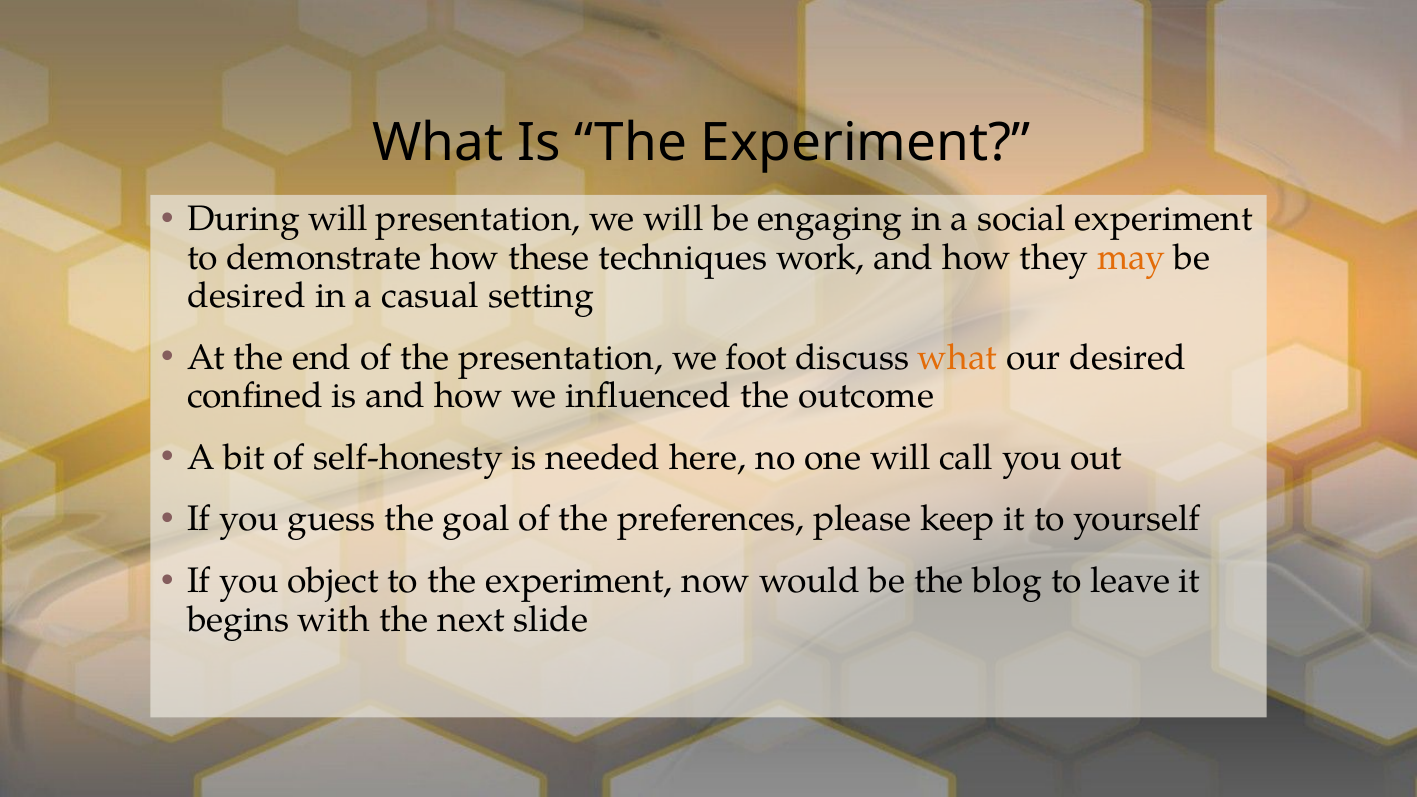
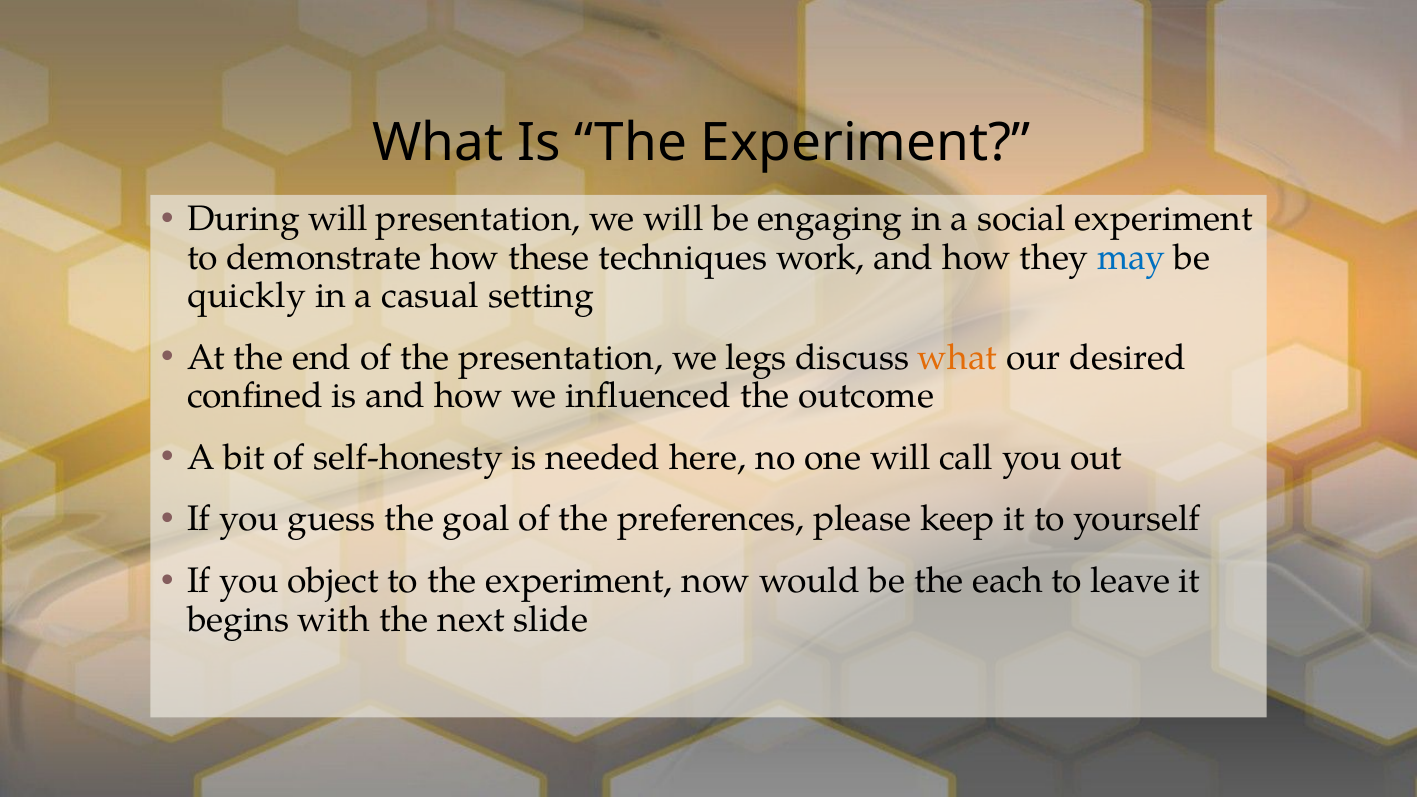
may colour: orange -> blue
desired at (247, 296): desired -> quickly
foot: foot -> legs
blog: blog -> each
